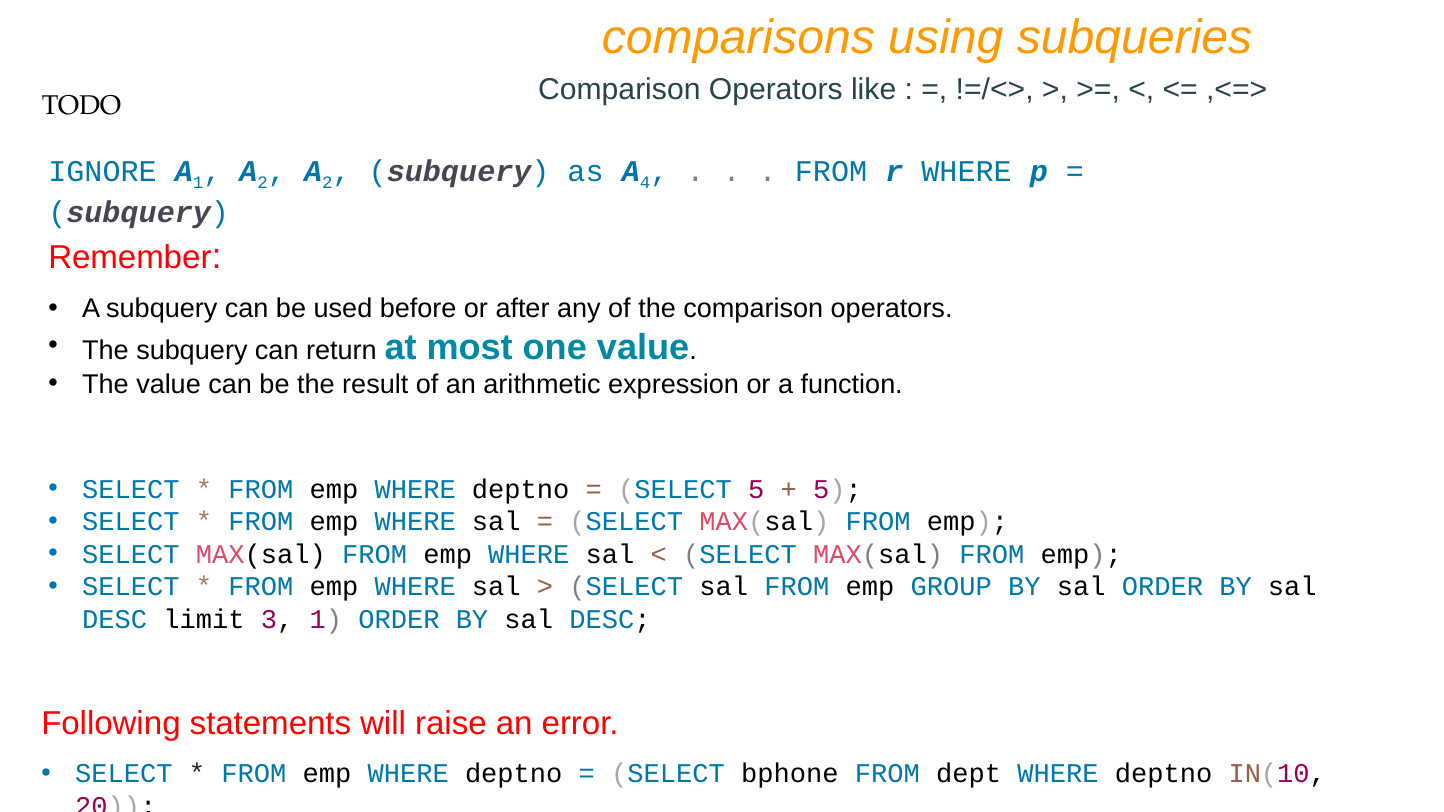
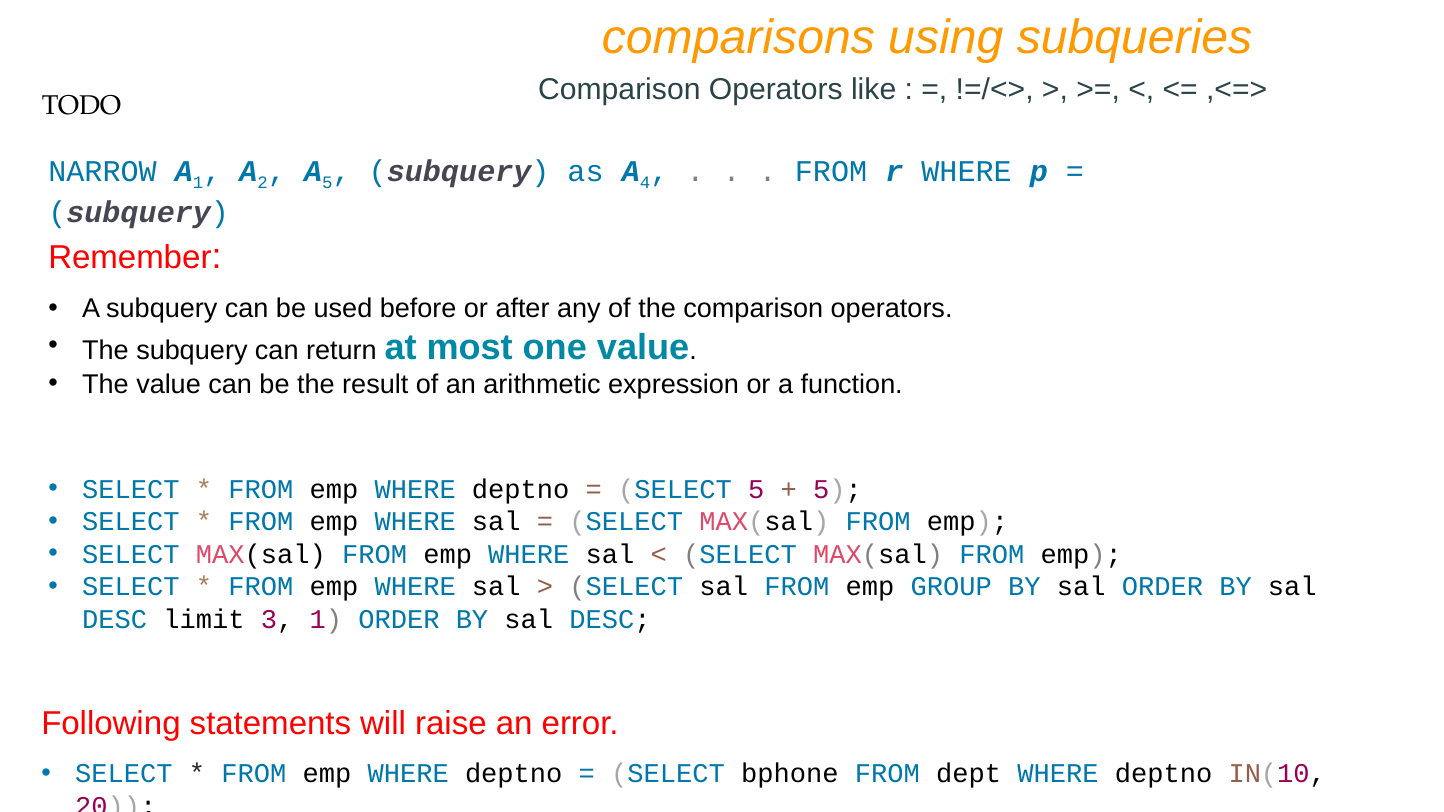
IGNORE: IGNORE -> NARROW
2 at (327, 183): 2 -> 5
